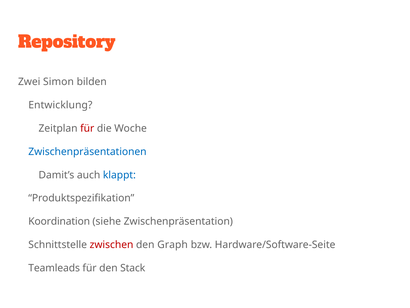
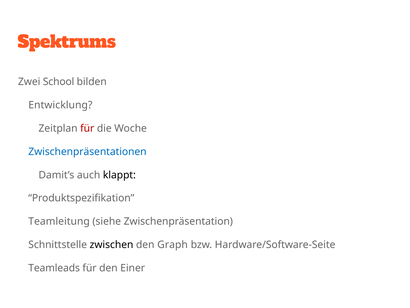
Repository: Repository -> Spektrums
Simon: Simon -> School
klappt colour: blue -> black
Koordination: Koordination -> Teamleitung
zwischen colour: red -> black
Stack: Stack -> Einer
